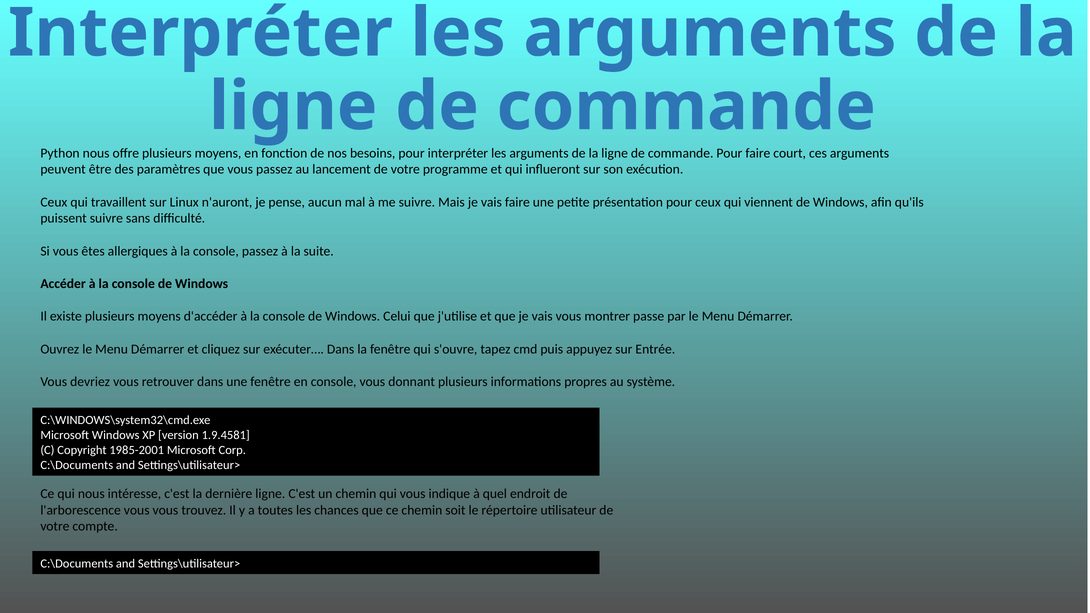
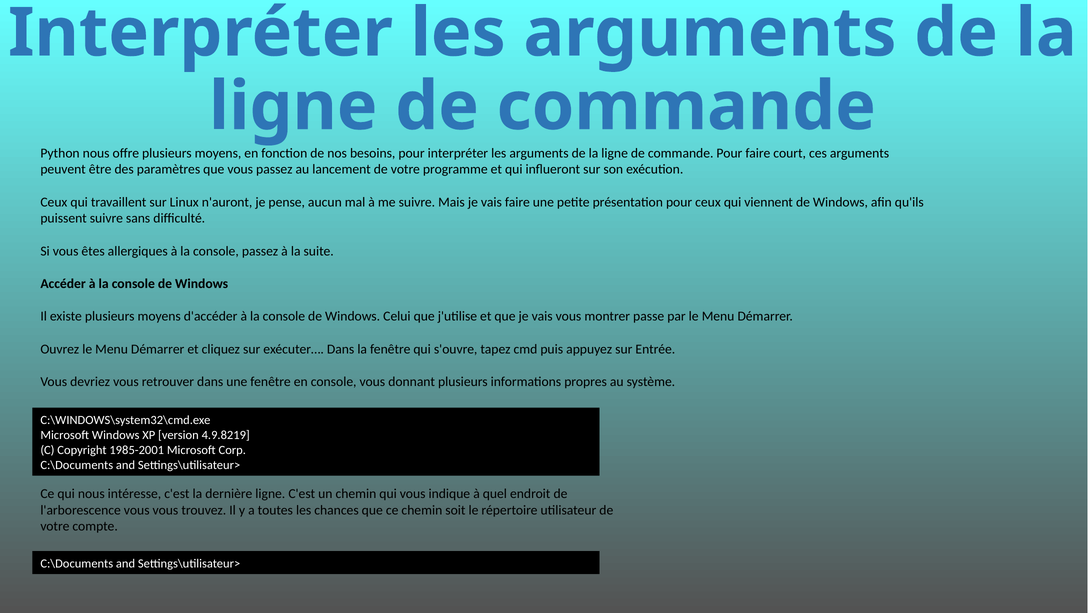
1.9.4581: 1.9.4581 -> 4.9.8219
